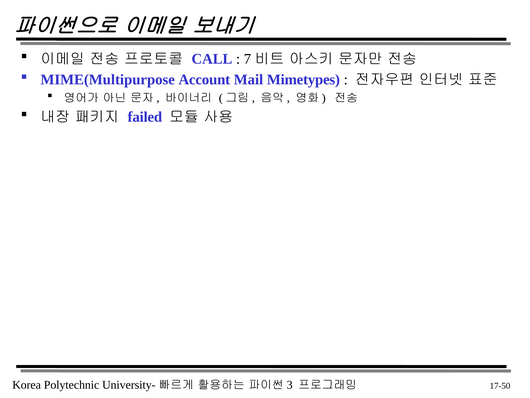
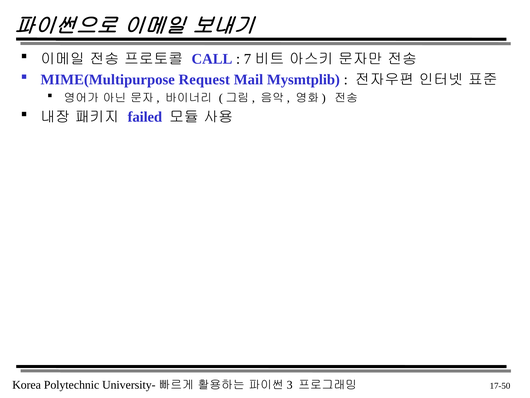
Account: Account -> Request
Mimetypes: Mimetypes -> Mysmtplib
